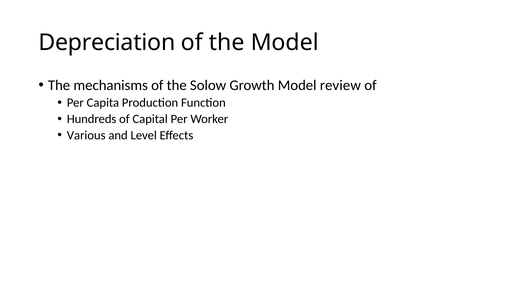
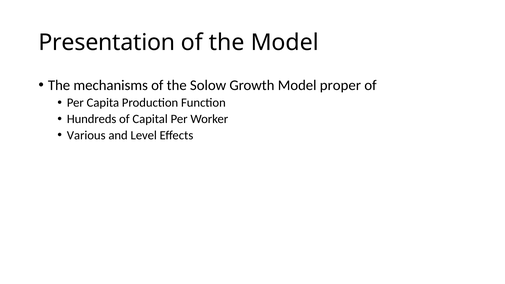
Depreciation: Depreciation -> Presentation
review: review -> proper
